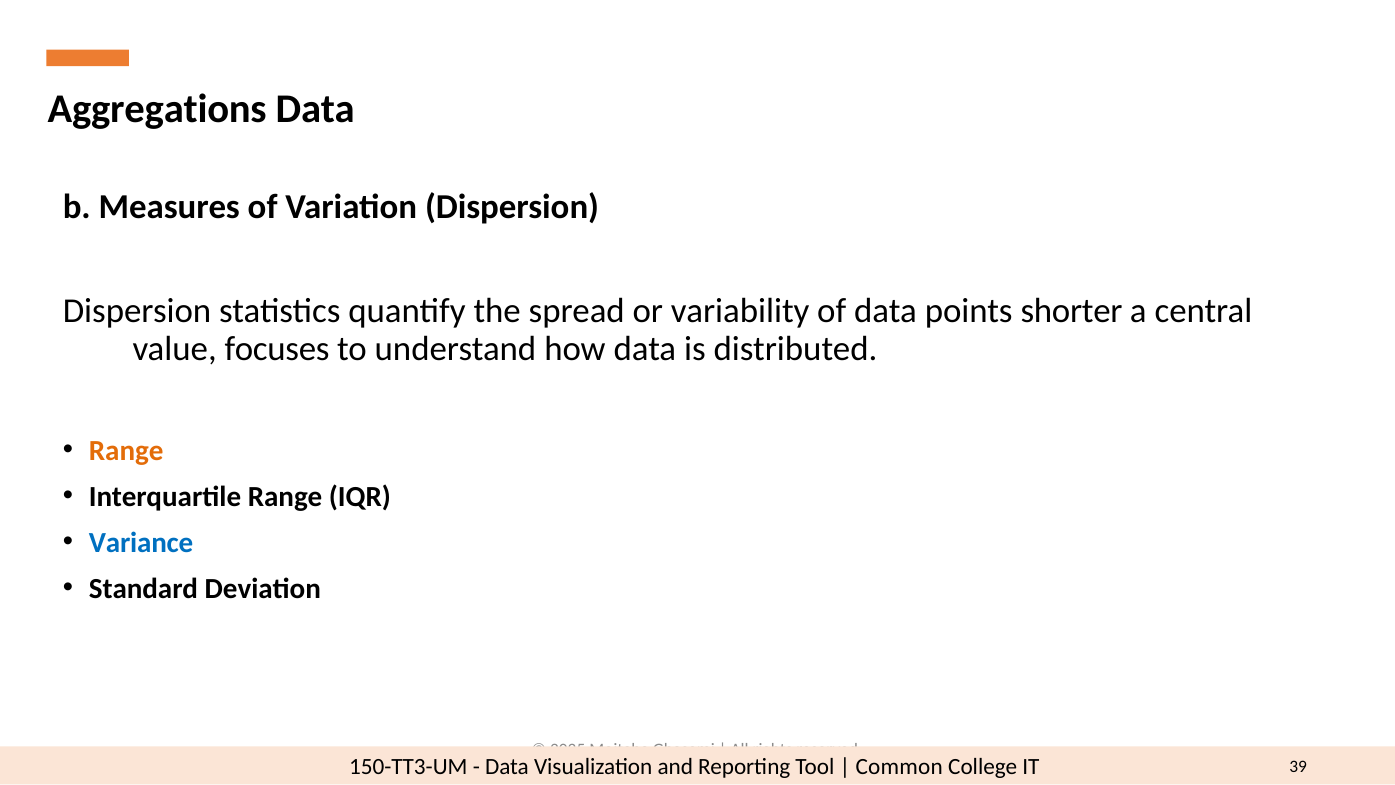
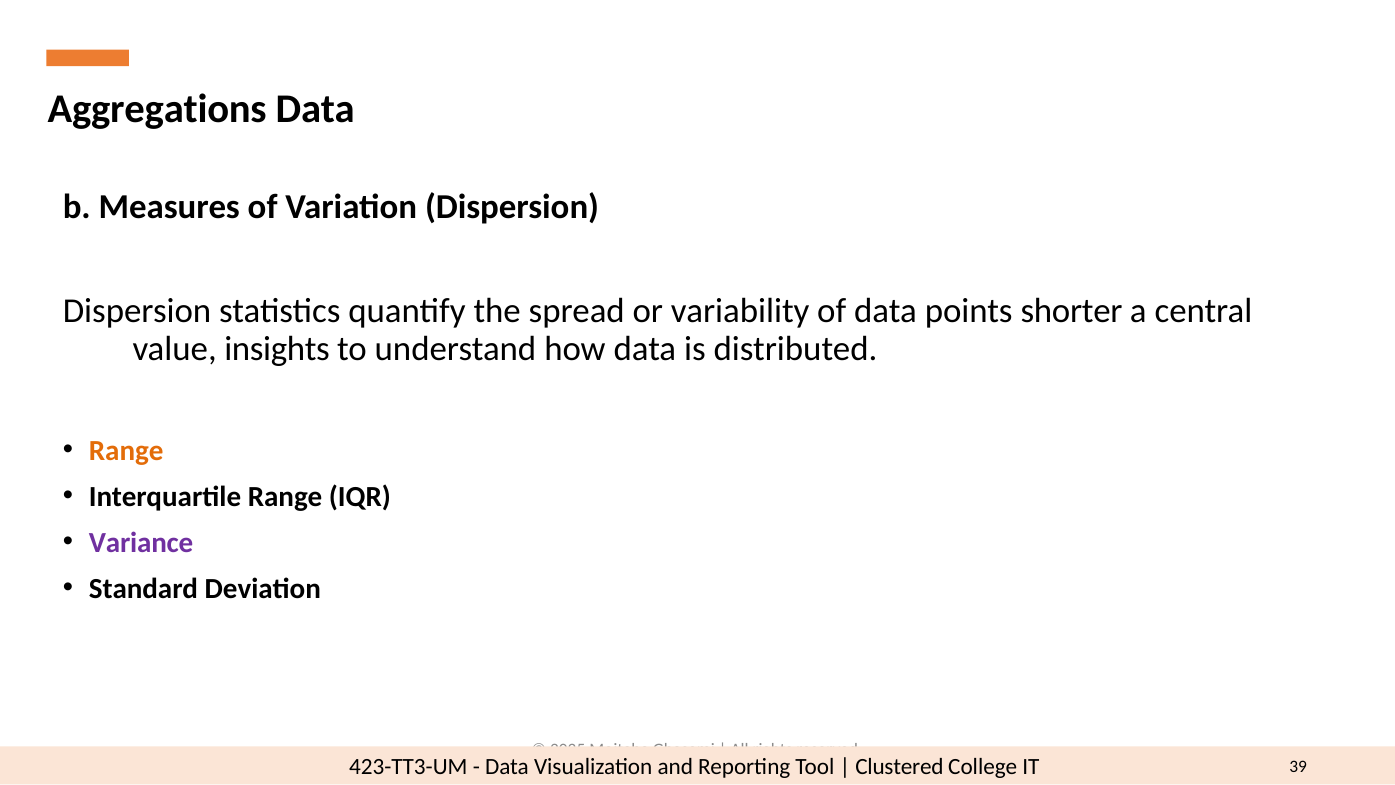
focuses: focuses -> insights
Variance colour: blue -> purple
150-TT3-UM: 150-TT3-UM -> 423-TT3-UM
Common: Common -> Clustered
